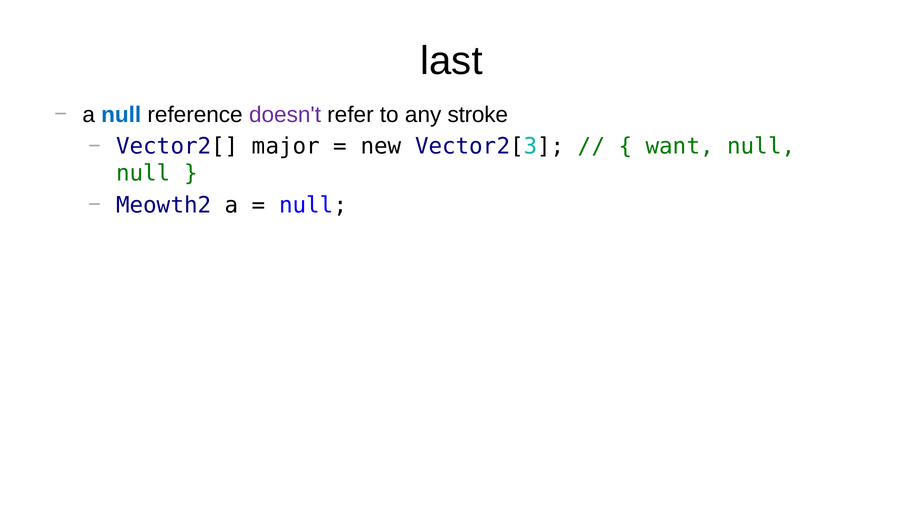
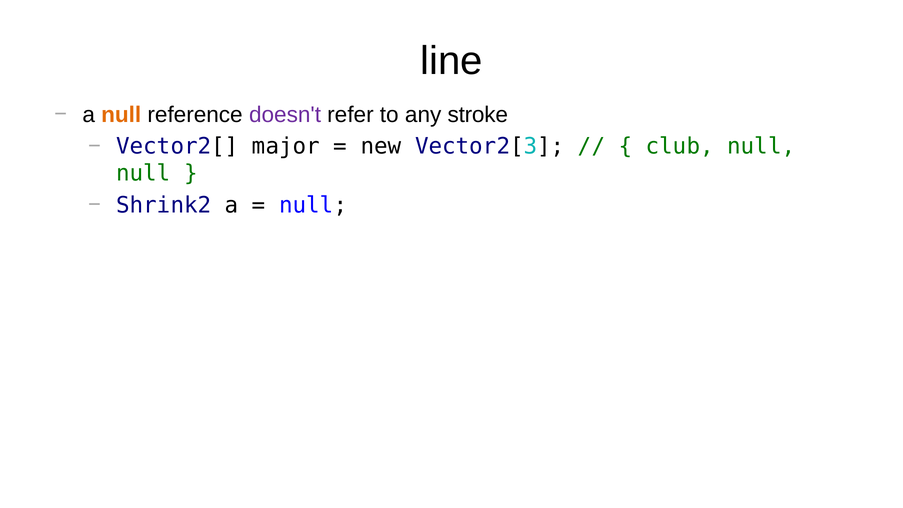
last: last -> line
null at (121, 115) colour: blue -> orange
want: want -> club
Meowth2: Meowth2 -> Shrink2
